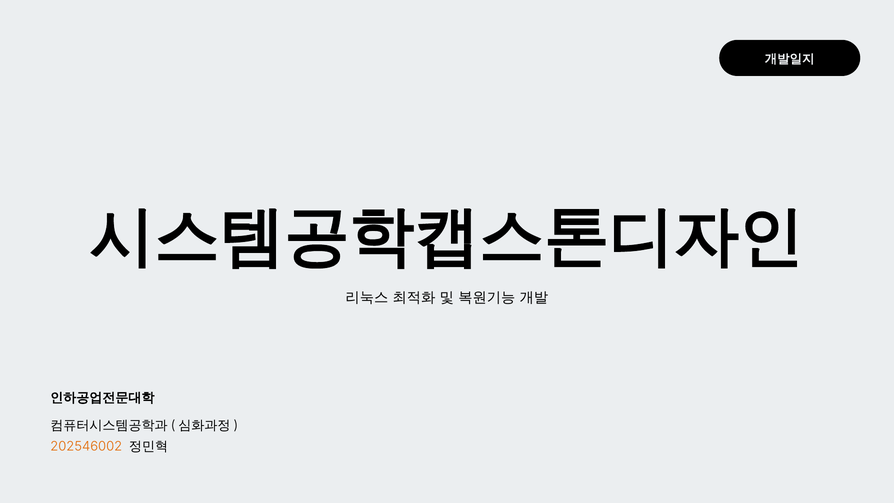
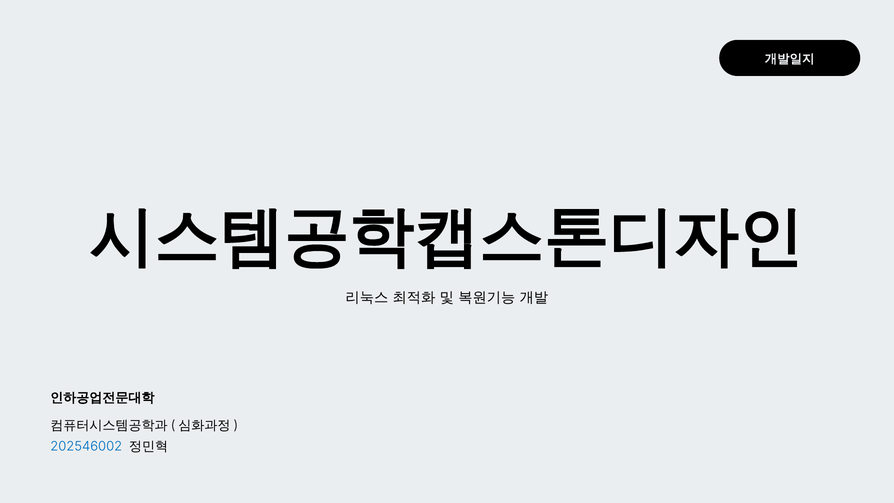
202546002 colour: orange -> blue
